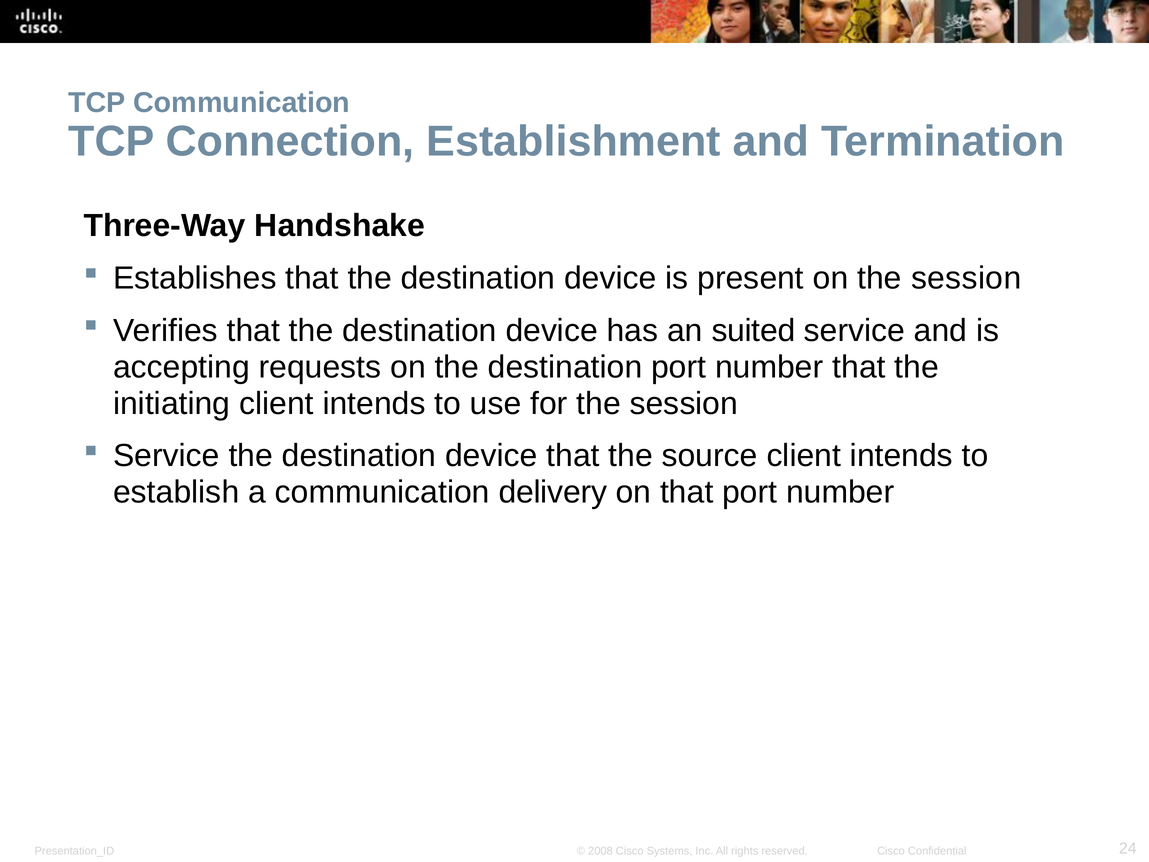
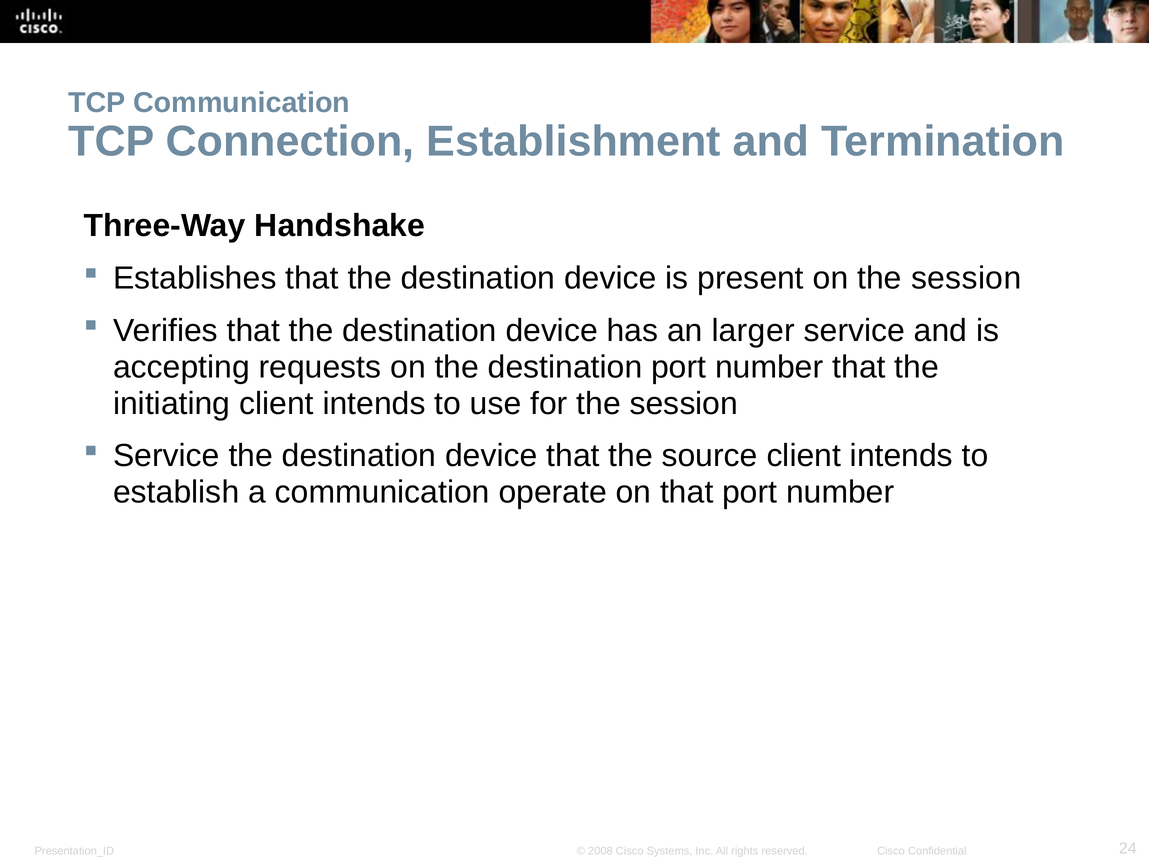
suited: suited -> larger
delivery: delivery -> operate
